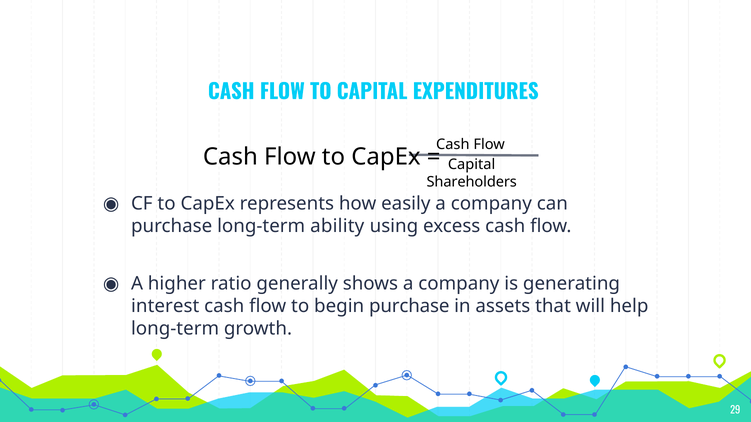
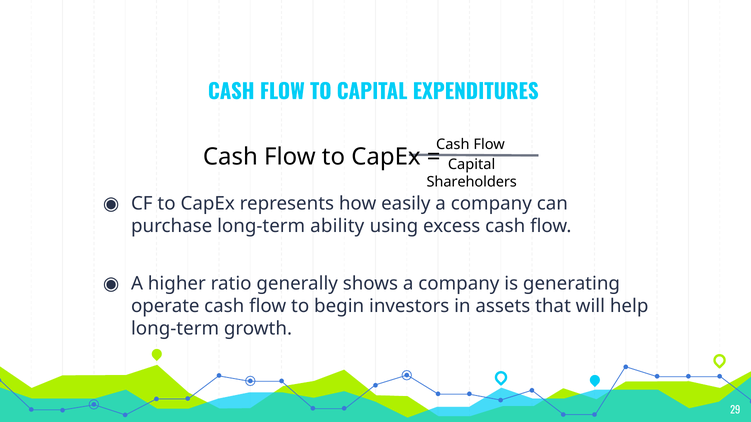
interest: interest -> operate
begin purchase: purchase -> investors
